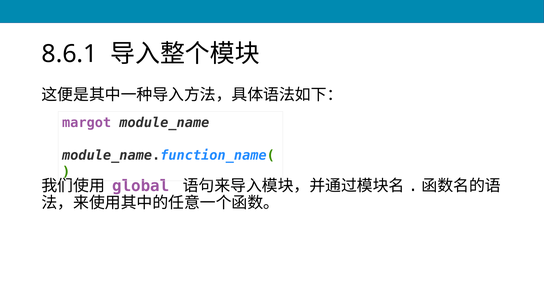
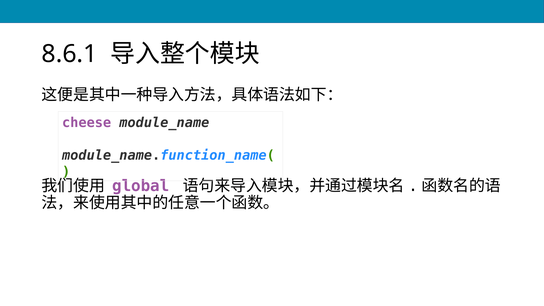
margot: margot -> cheese
